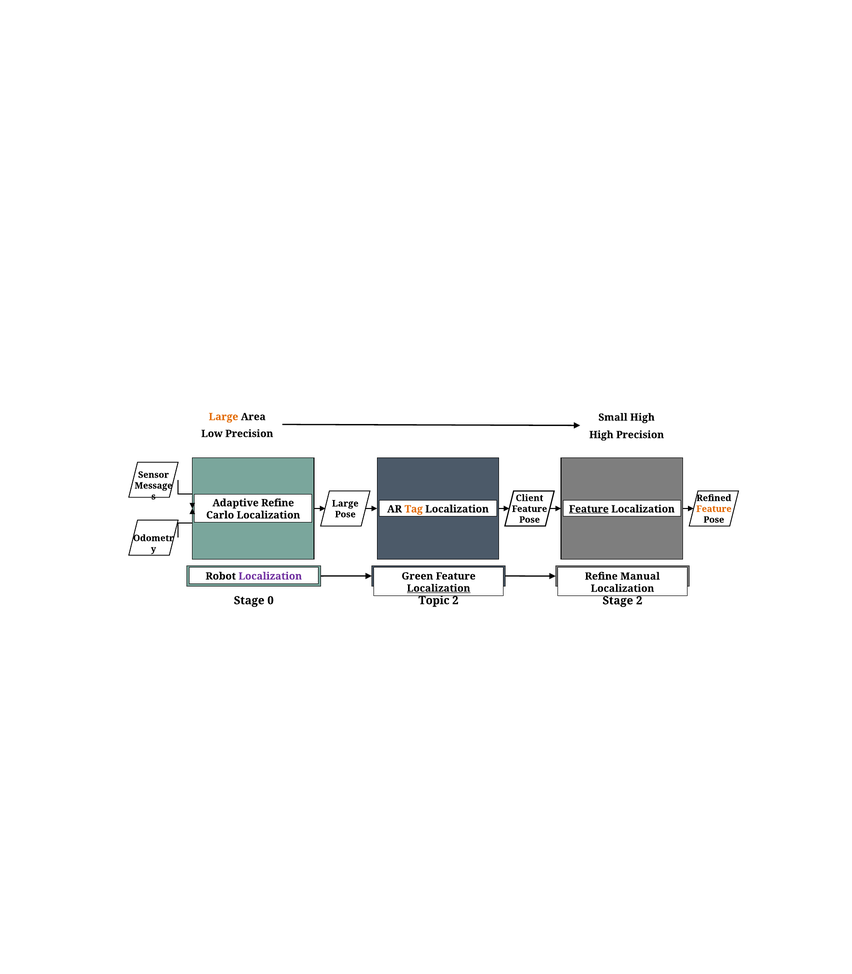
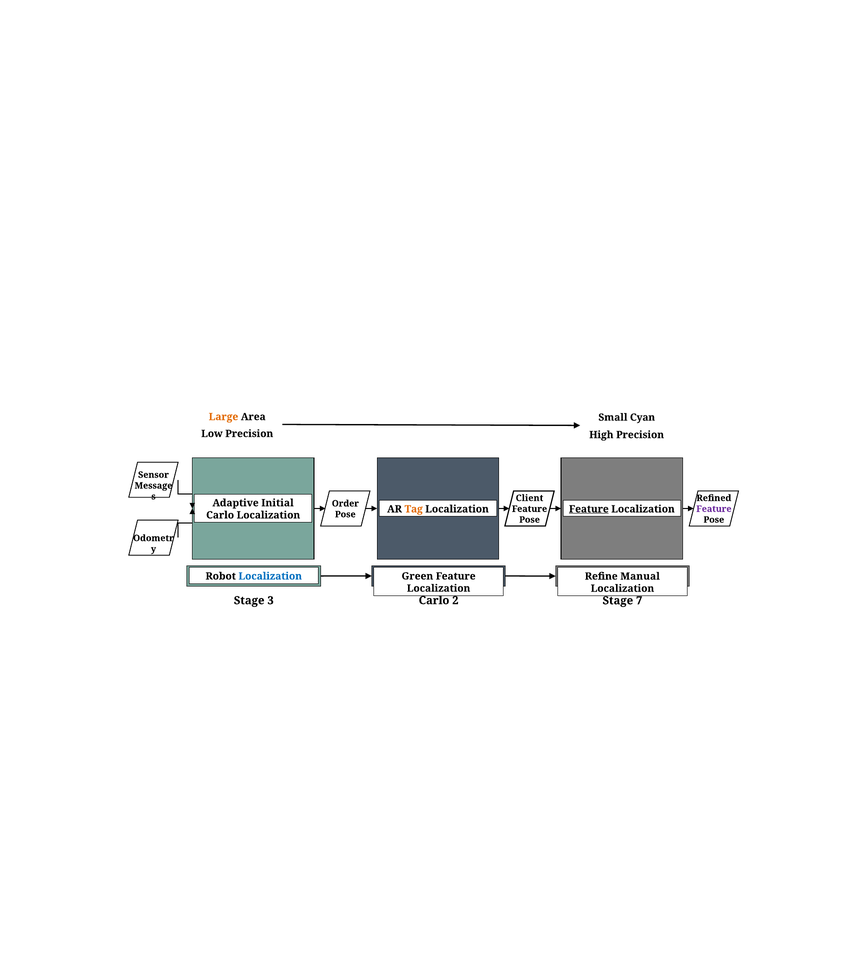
Small High: High -> Cyan
Adaptive Refine: Refine -> Initial
Large at (345, 503): Large -> Order
Feature at (714, 509) colour: orange -> purple
Localization at (270, 576) colour: purple -> blue
Localization at (439, 588) underline: present -> none
Topic at (434, 600): Topic -> Carlo
0: 0 -> 3
Stage 2: 2 -> 7
